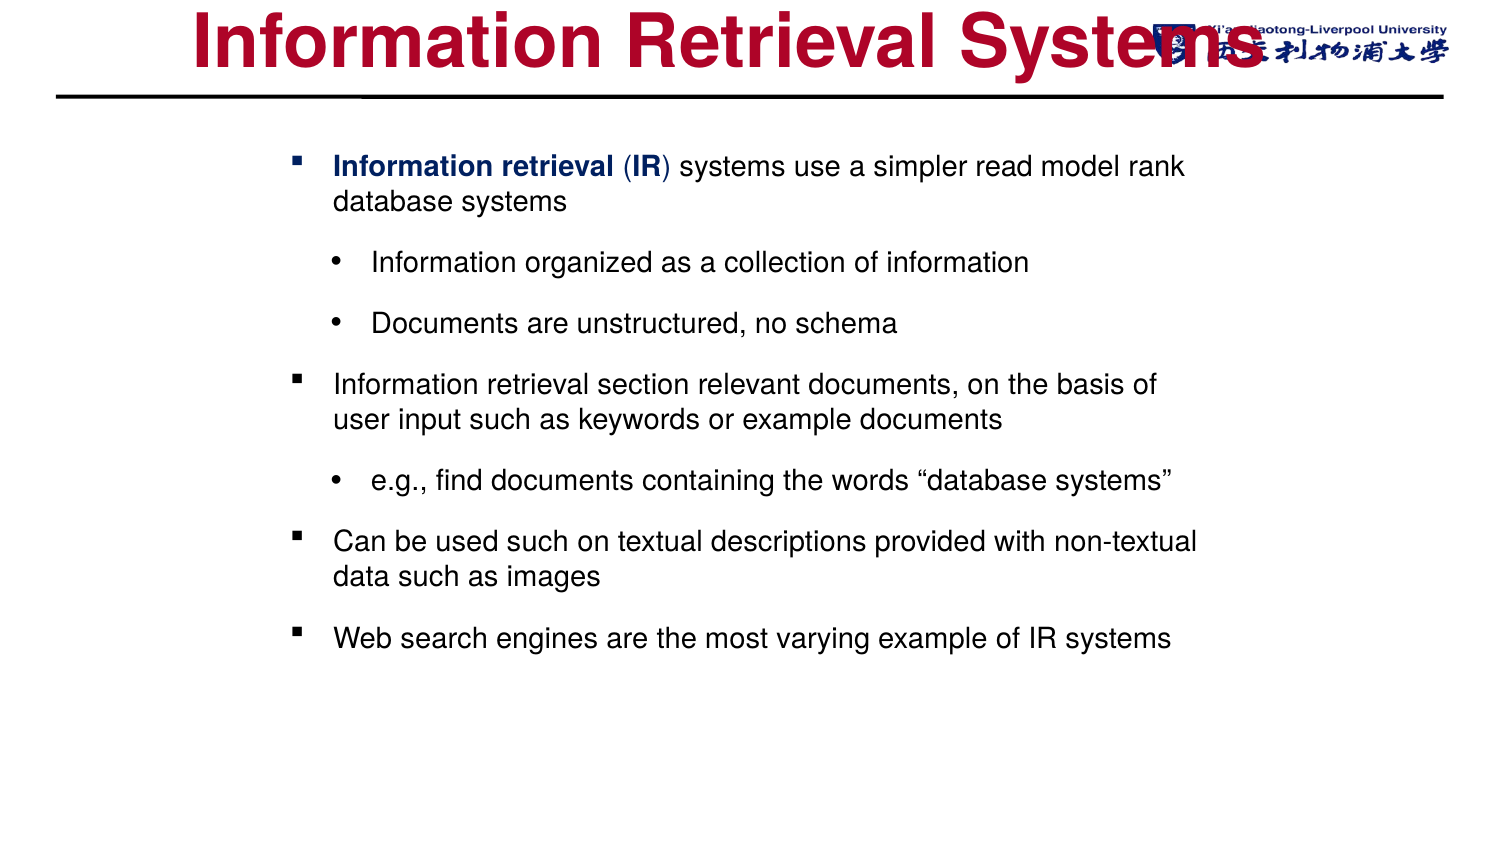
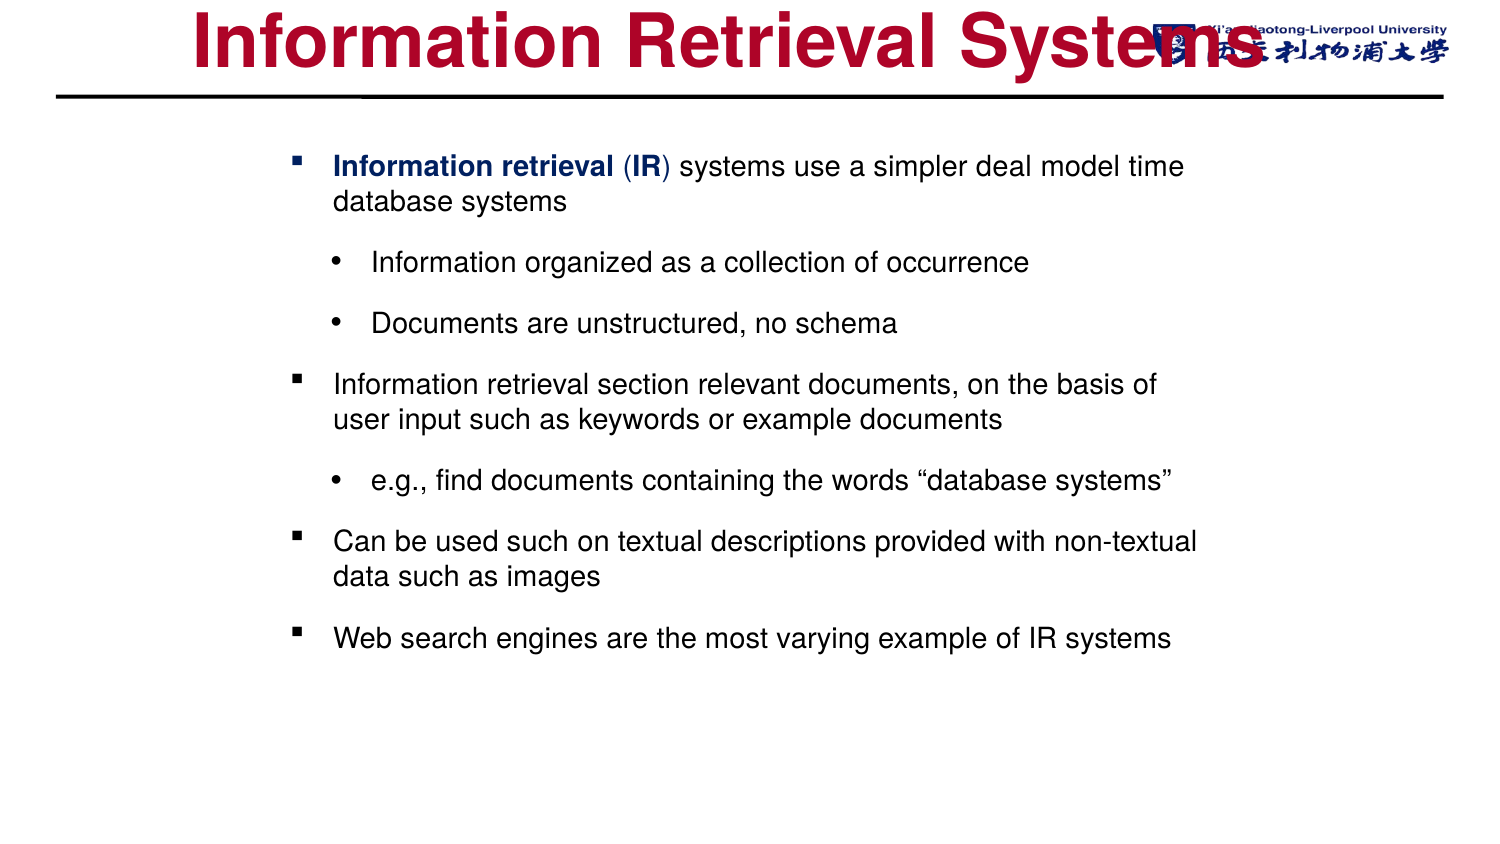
read: read -> deal
rank: rank -> time
of information: information -> occurrence
